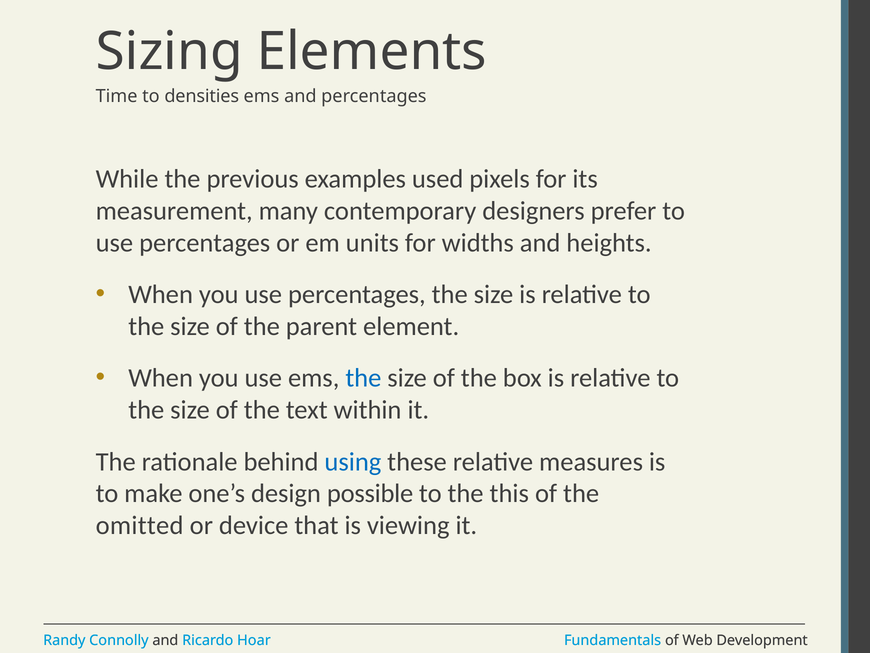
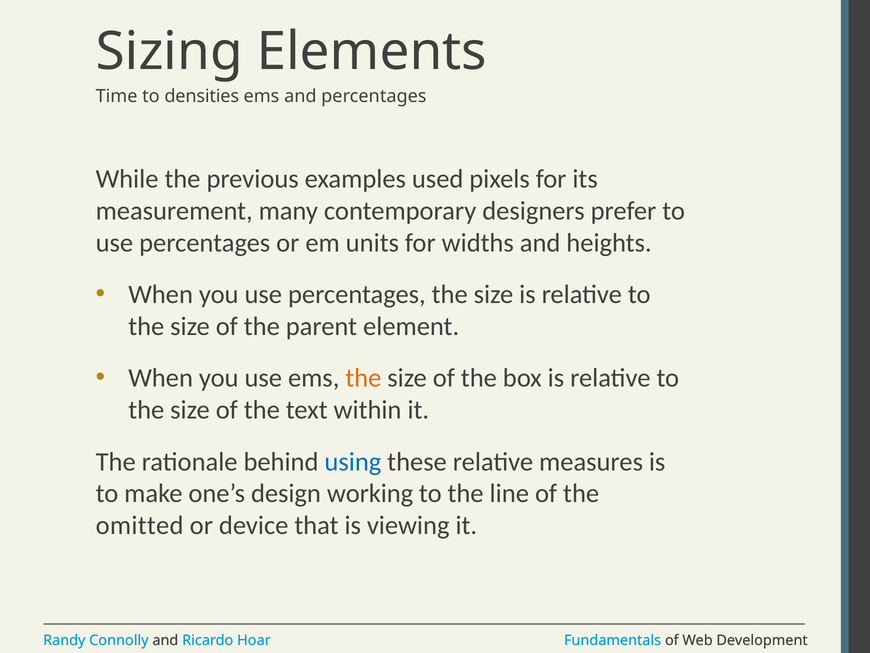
the at (363, 378) colour: blue -> orange
possible: possible -> working
this: this -> line
